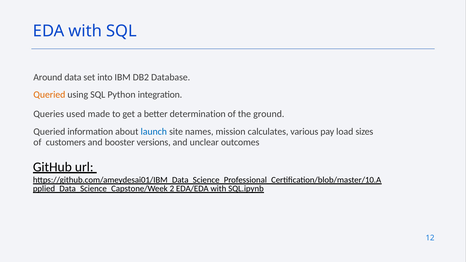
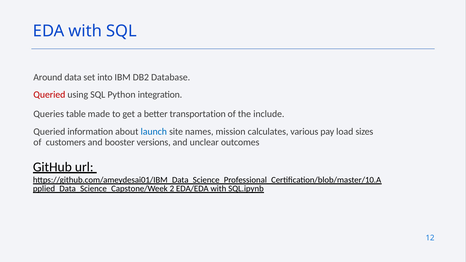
Queried at (49, 95) colour: orange -> red
used: used -> table
determination: determination -> transportation
ground: ground -> include
